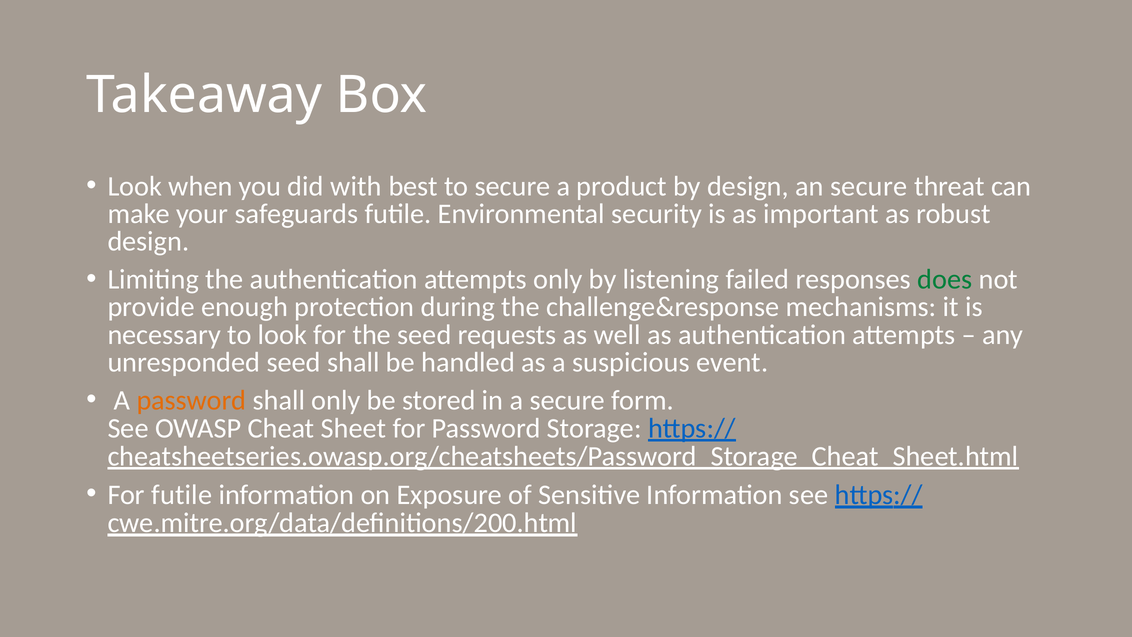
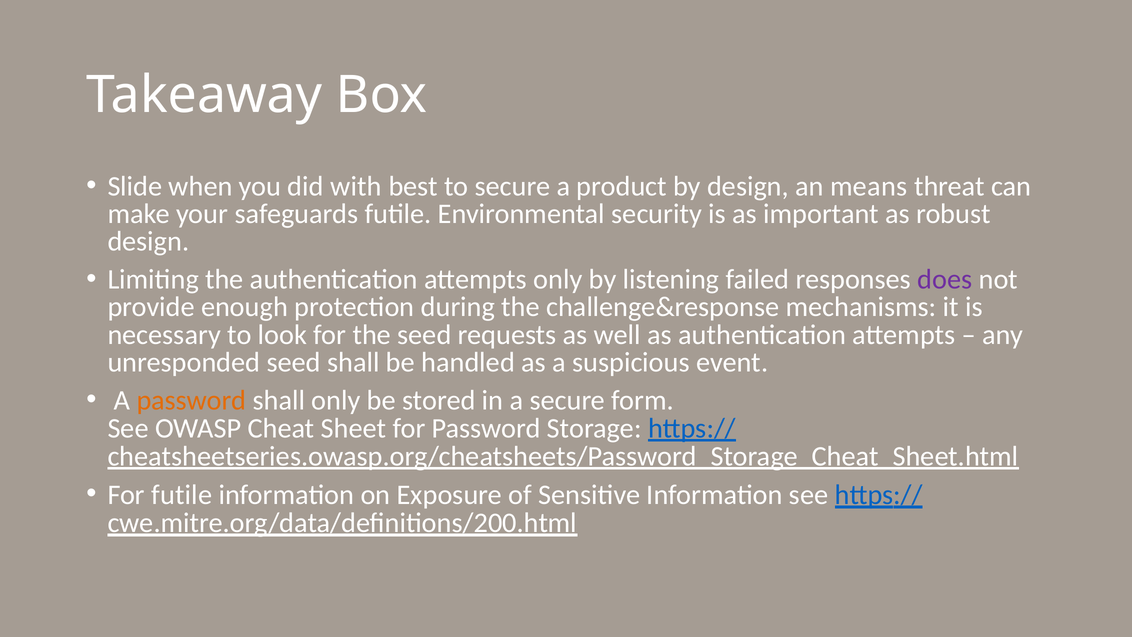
Look at (135, 186): Look -> Slide
an secure: secure -> means
does colour: green -> purple
